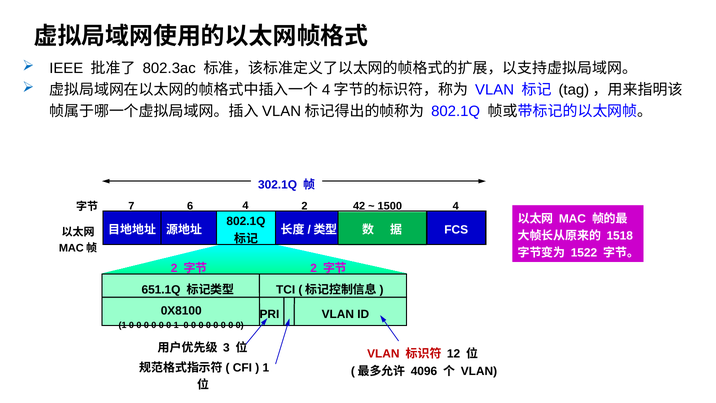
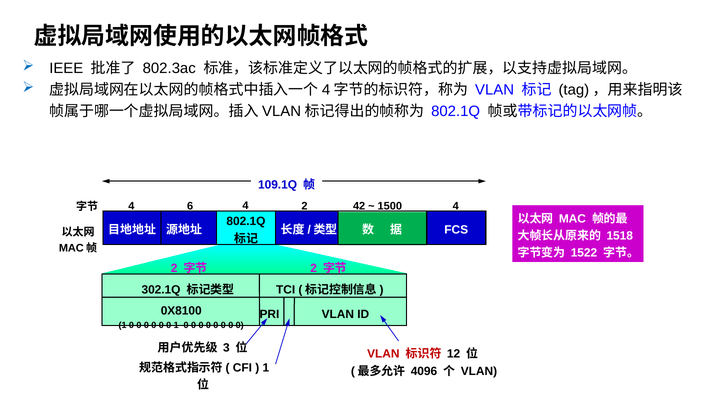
302.1Q: 302.1Q -> 109.1Q
7 at (131, 206): 7 -> 4
651.1Q: 651.1Q -> 302.1Q
